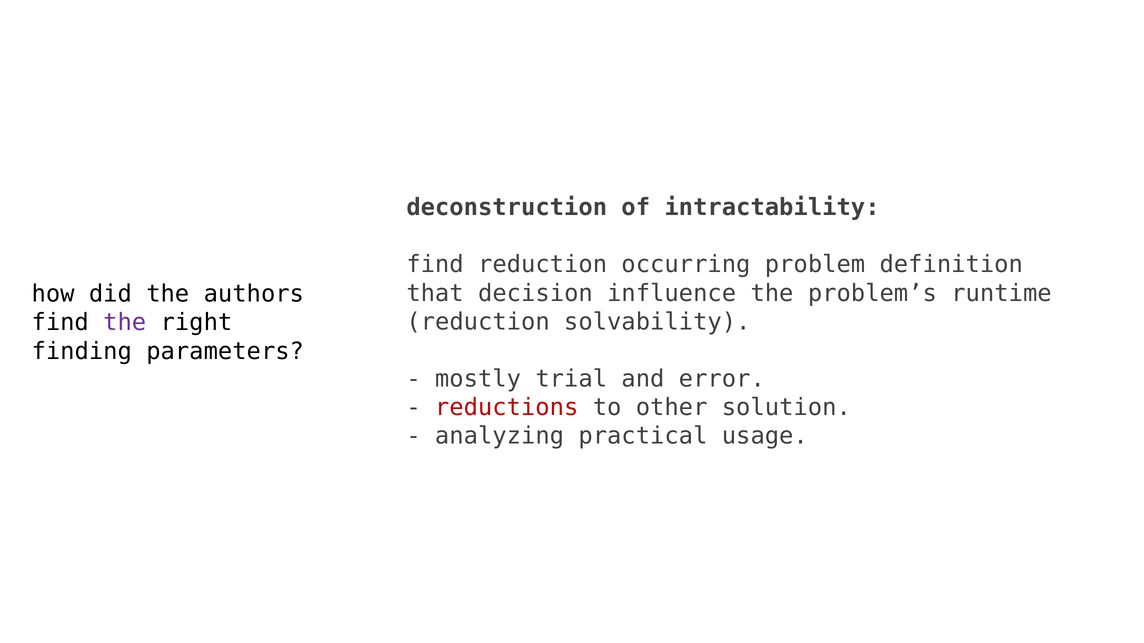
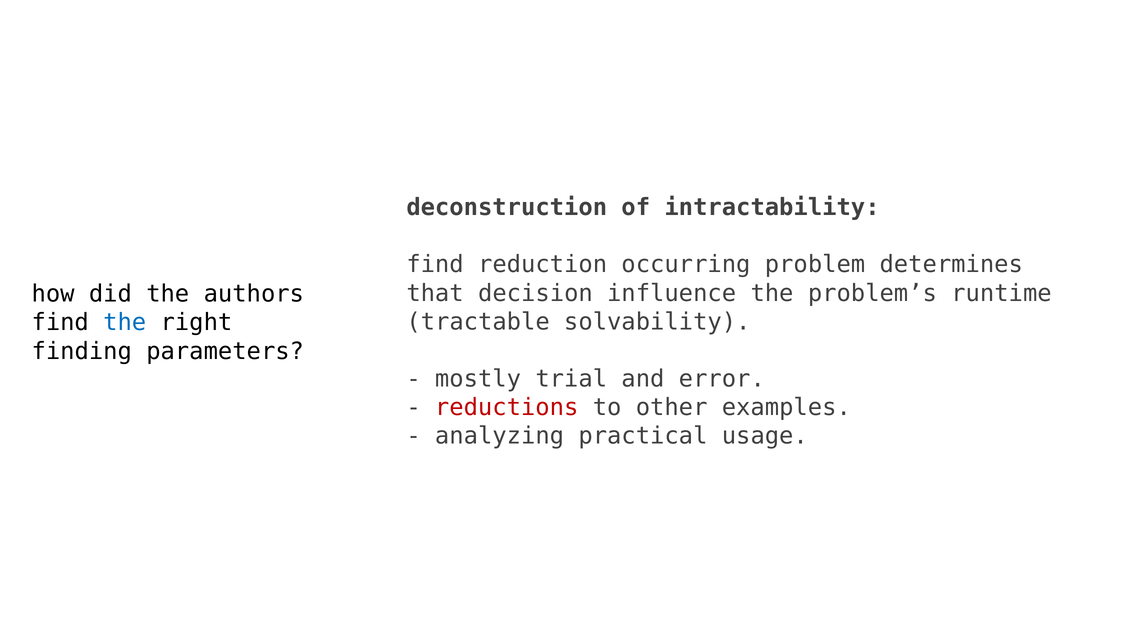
definition: definition -> determines
reduction at (478, 322): reduction -> tractable
the at (125, 323) colour: purple -> blue
solution: solution -> examples
